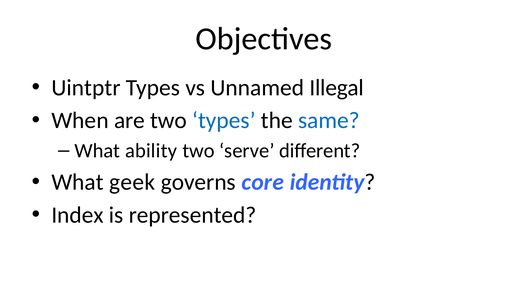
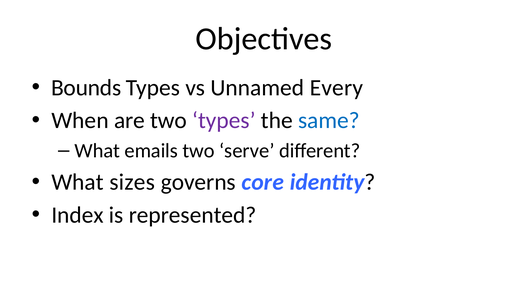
Uintptr: Uintptr -> Bounds
Illegal: Illegal -> Every
types at (224, 121) colour: blue -> purple
ability: ability -> emails
geek: geek -> sizes
